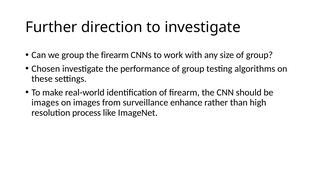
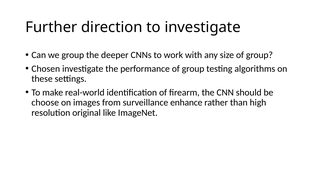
the firearm: firearm -> deeper
images at (45, 102): images -> choose
process: process -> original
